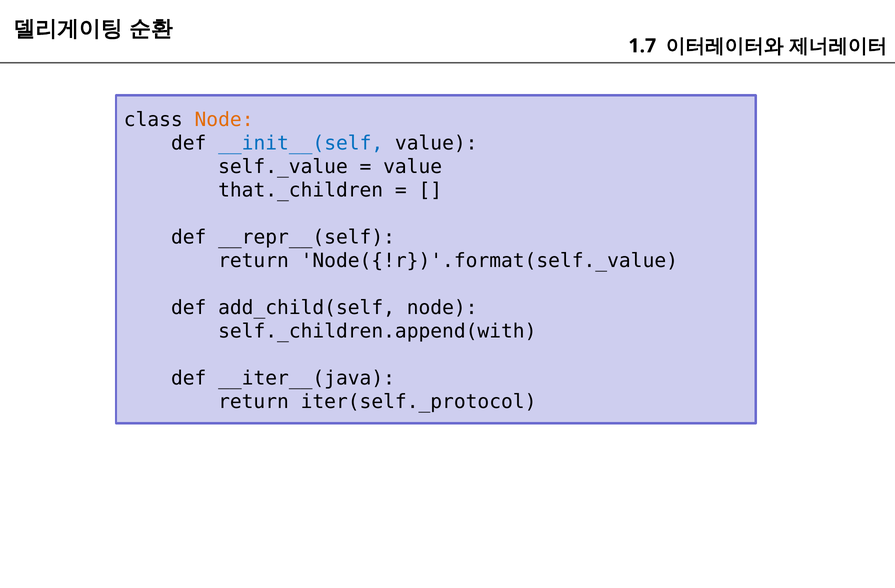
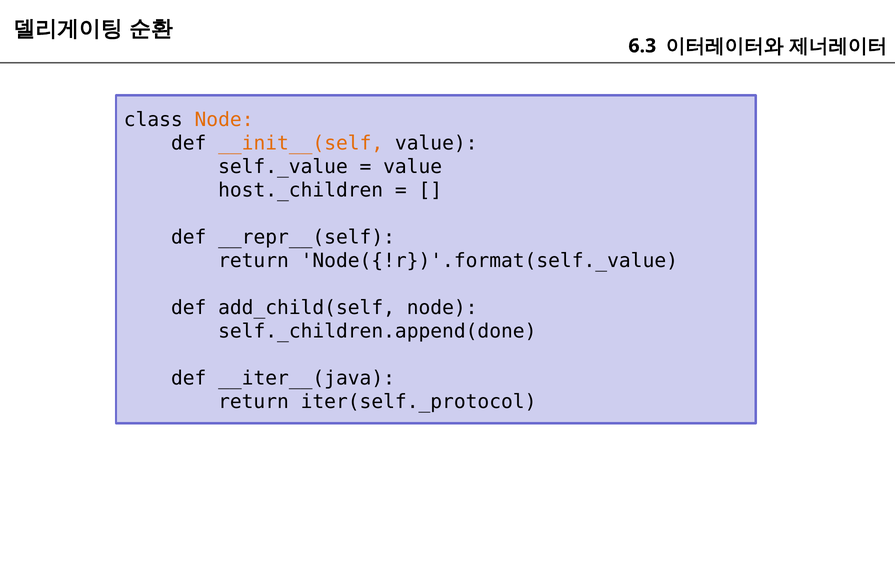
1.7: 1.7 -> 6.3
__init__(self colour: blue -> orange
that._children: that._children -> host._children
self._children.append(with: self._children.append(with -> self._children.append(done
